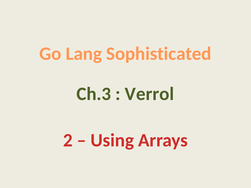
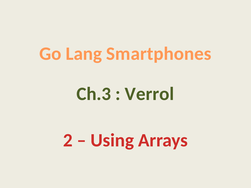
Sophisticated: Sophisticated -> Smartphones
